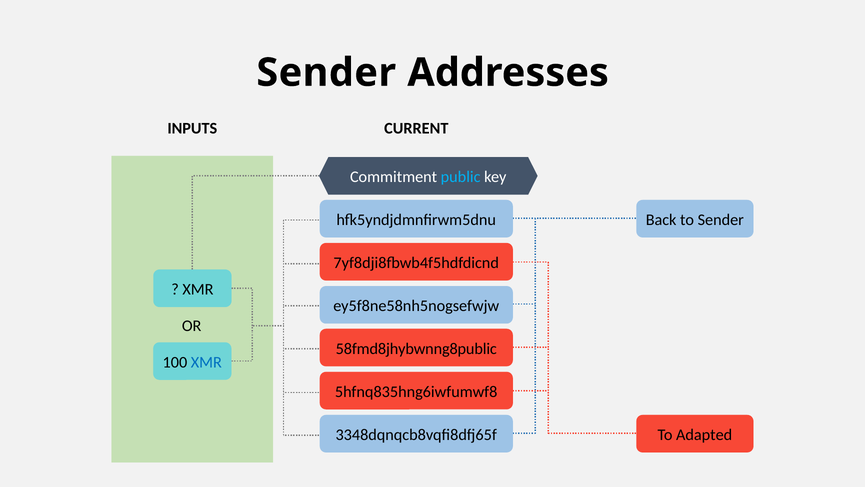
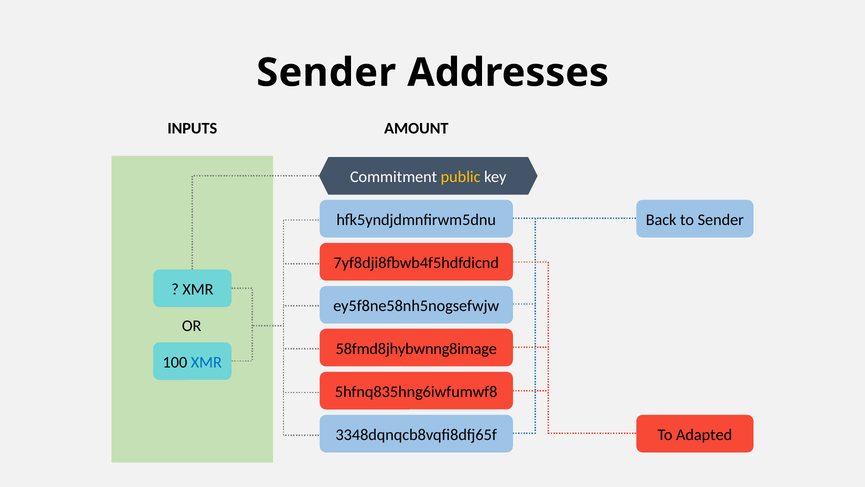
CURRENT: CURRENT -> AMOUNT
public colour: light blue -> yellow
58fmd8jhybwnng8public: 58fmd8jhybwnng8public -> 58fmd8jhybwnng8image
